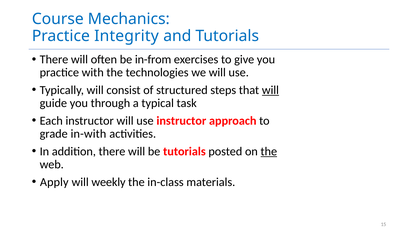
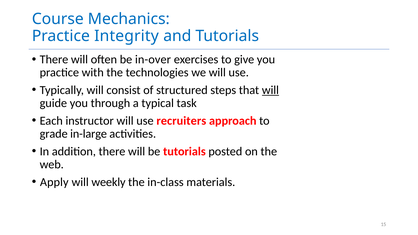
in-from: in-from -> in-over
use instructor: instructor -> recruiters
in-with: in-with -> in-large
the at (269, 151) underline: present -> none
